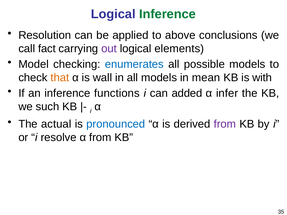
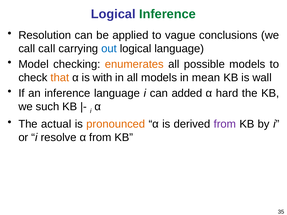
above: above -> vague
call fact: fact -> call
out colour: purple -> blue
logical elements: elements -> language
enumerates colour: blue -> orange
wall: wall -> with
with: with -> wall
inference functions: functions -> language
infer: infer -> hard
pronounced colour: blue -> orange
